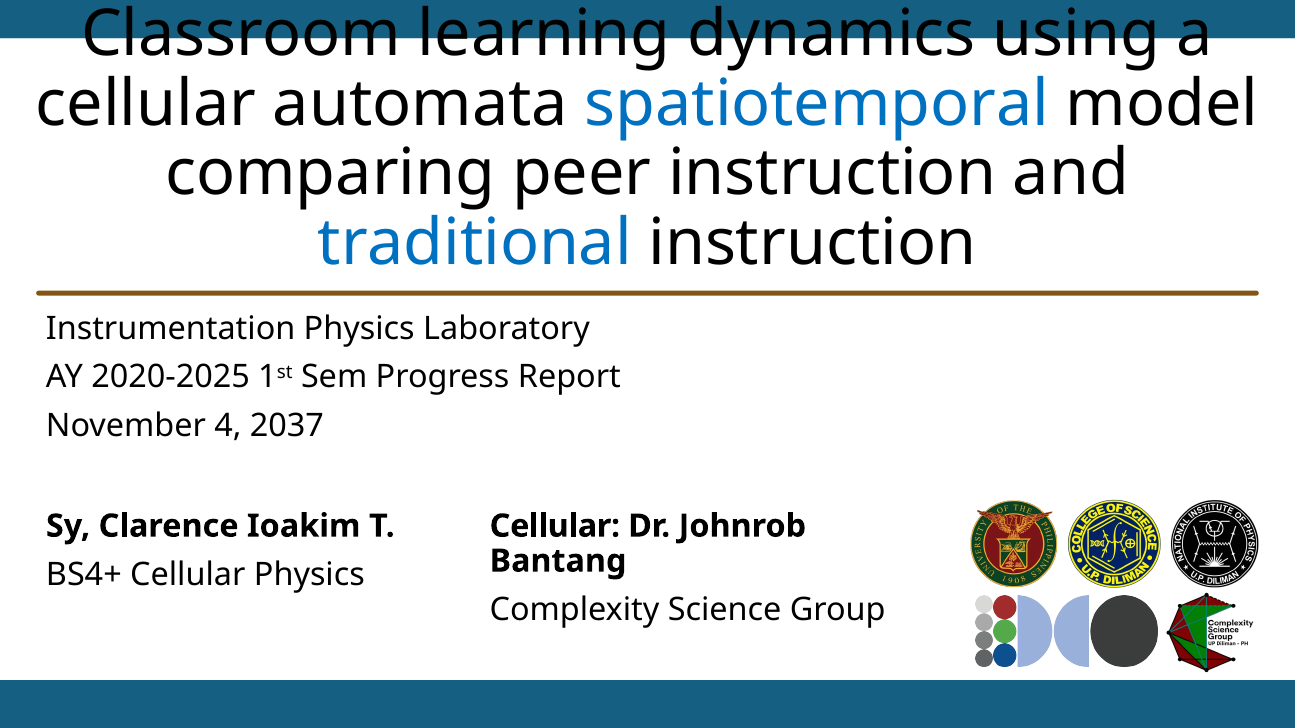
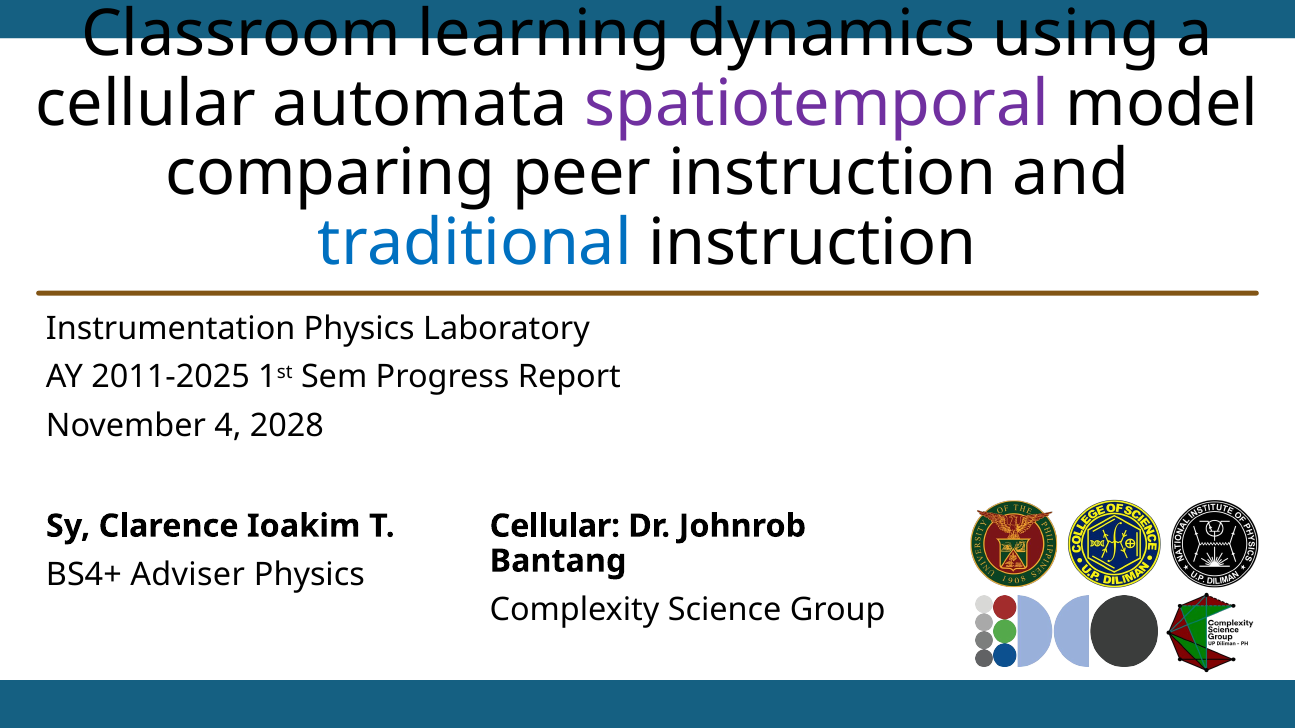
spatiotemporal at (817, 104) colour: blue -> purple
2020-2025: 2020-2025 -> 2011-2025
2037: 2037 -> 2028
BS4+ Cellular: Cellular -> Adviser
